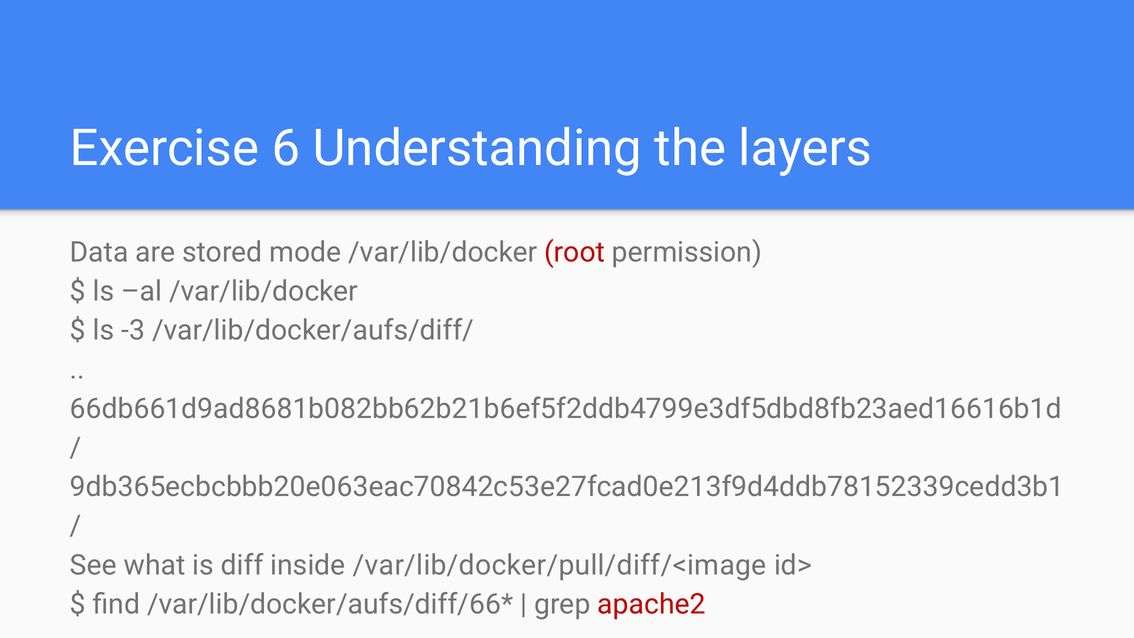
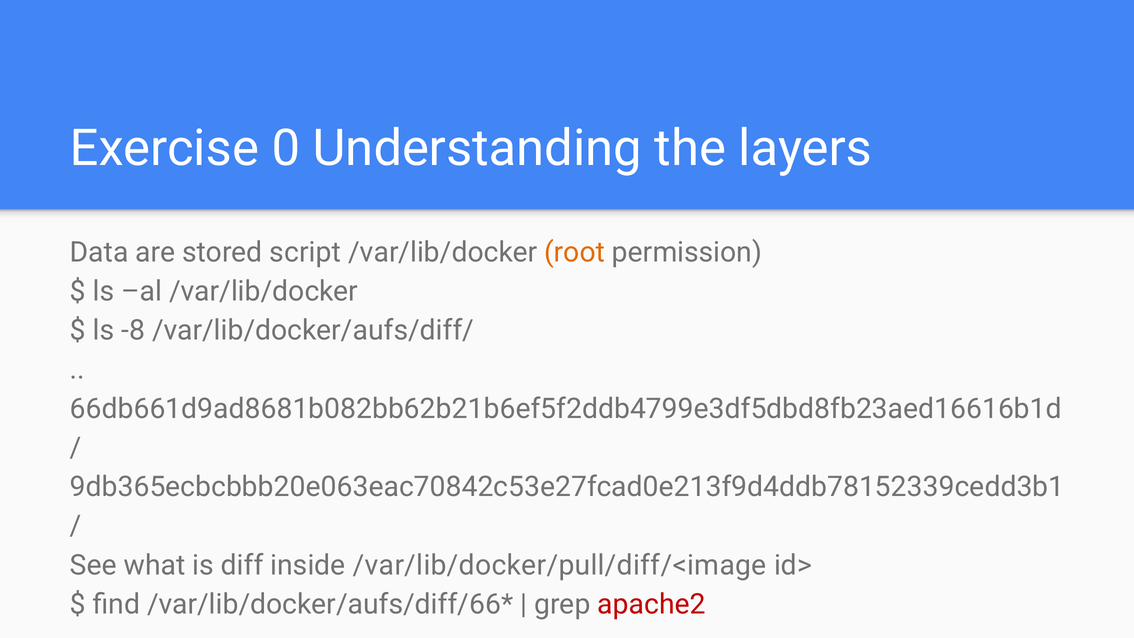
6: 6 -> 0
mode: mode -> script
root colour: red -> orange
-3: -3 -> -8
